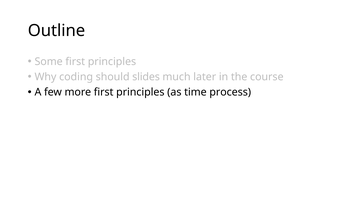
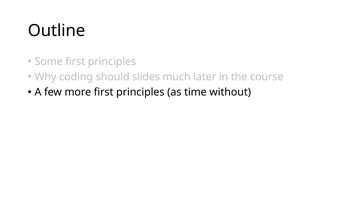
process: process -> without
